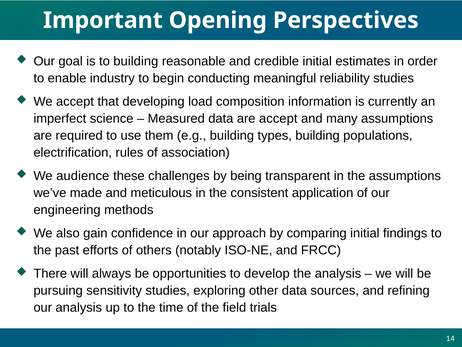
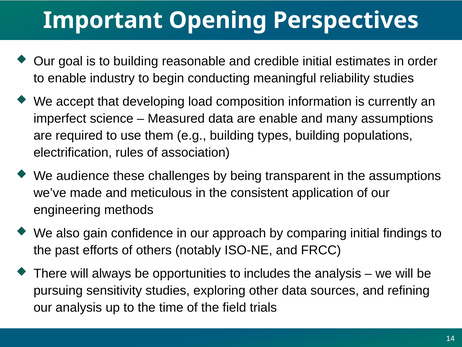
are accept: accept -> enable
develop: develop -> includes
